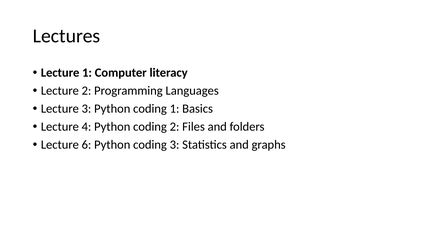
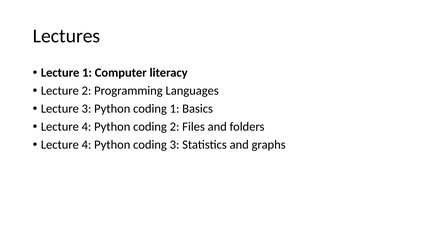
6 at (86, 145): 6 -> 4
